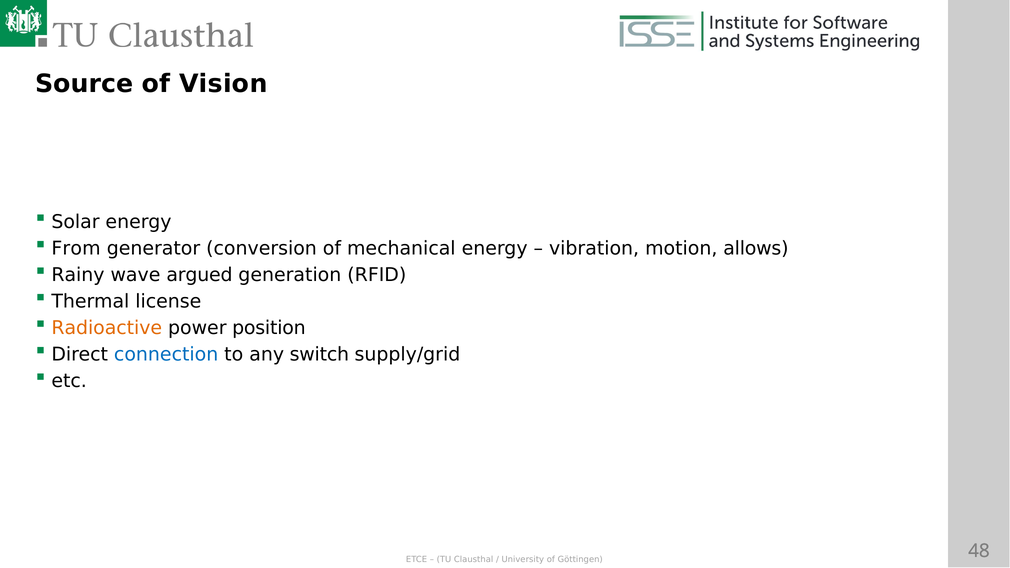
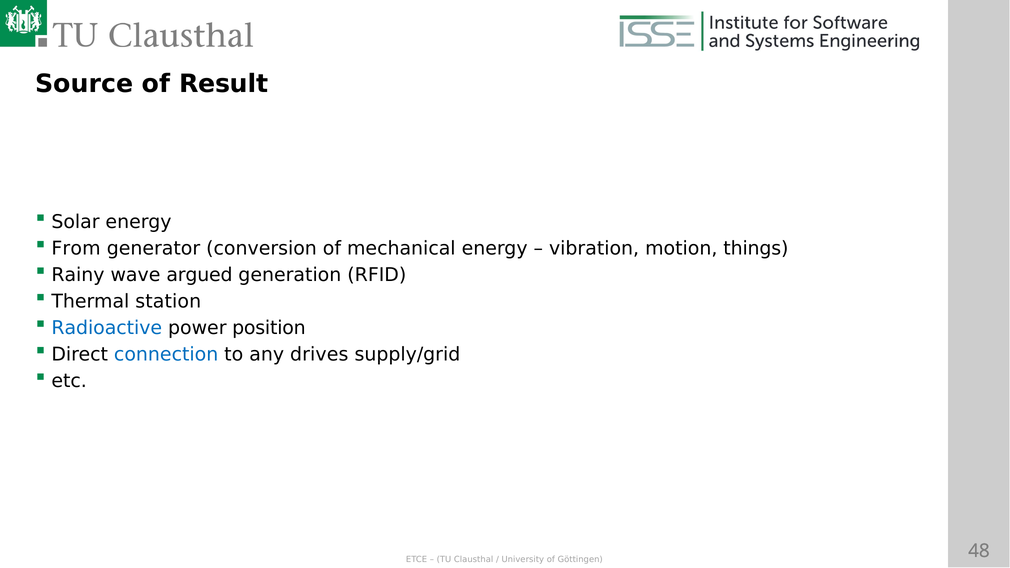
Vision: Vision -> Result
allows: allows -> things
license: license -> station
Radioactive colour: orange -> blue
switch: switch -> drives
